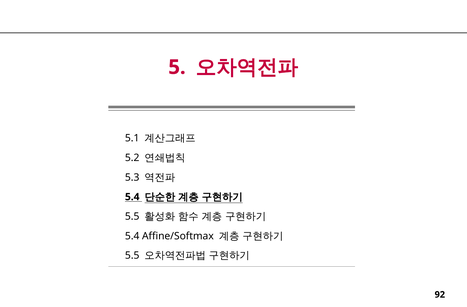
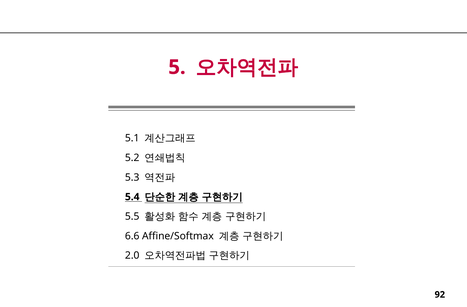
5.4 at (132, 236): 5.4 -> 6.6
5.5 at (132, 255): 5.5 -> 2.0
